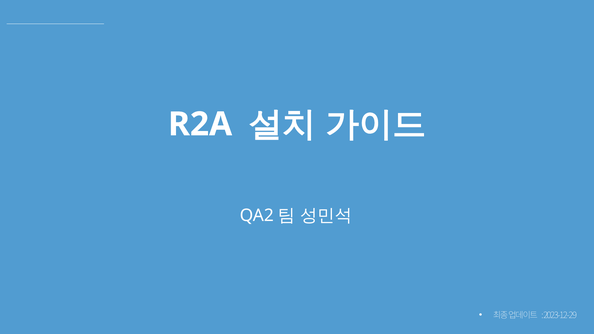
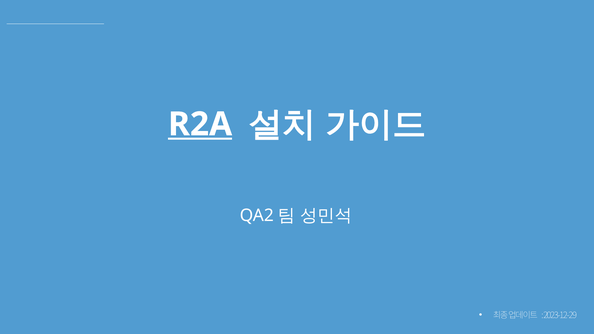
R2A underline: none -> present
